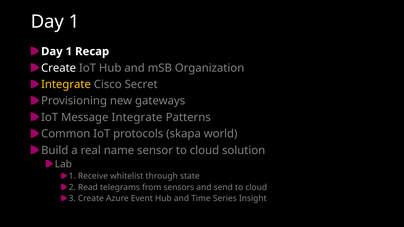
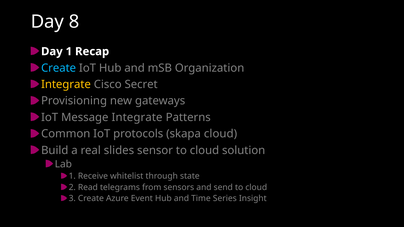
1 at (74, 22): 1 -> 8
Create at (59, 68) colour: white -> light blue
skapa world: world -> cloud
name: name -> slides
